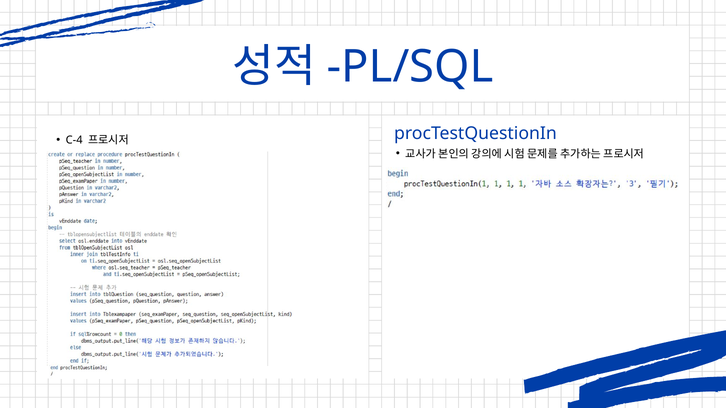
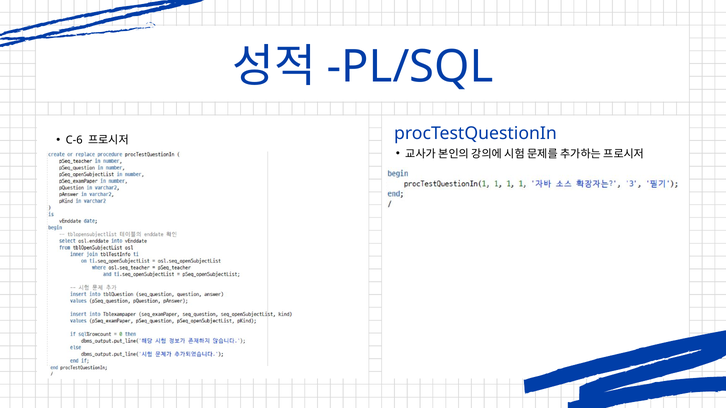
C-4: C-4 -> C-6
